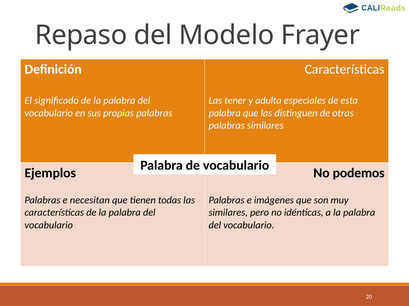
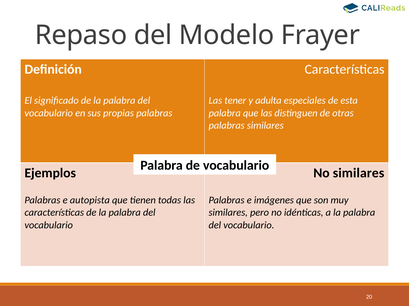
No podemos: podemos -> similares
necesitan: necesitan -> autopista
